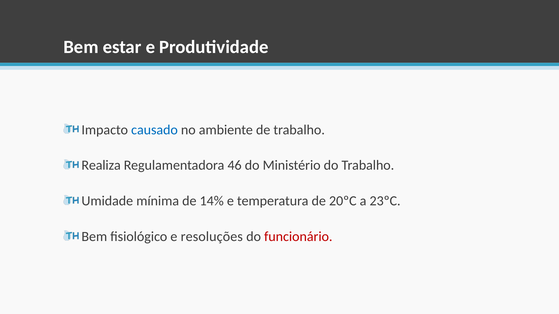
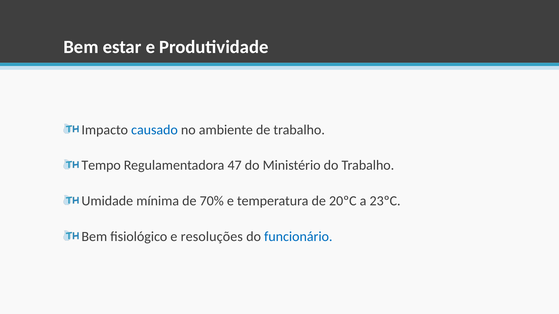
Realiza: Realiza -> Tempo
46: 46 -> 47
14%: 14% -> 70%
funcionário colour: red -> blue
